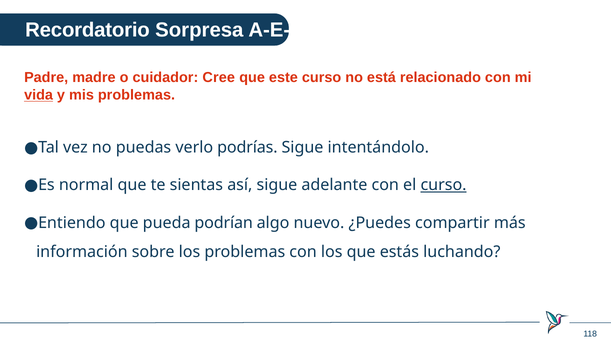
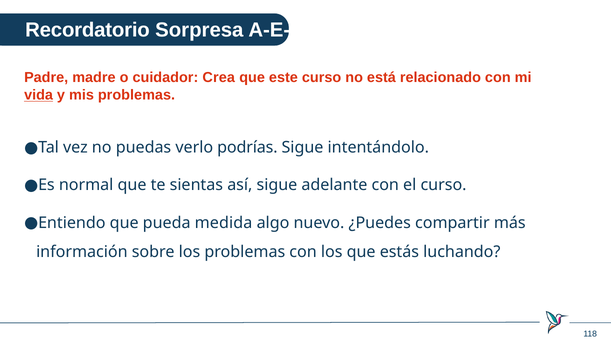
Cree: Cree -> Crea
curso at (444, 185) underline: present -> none
podrían: podrían -> medida
